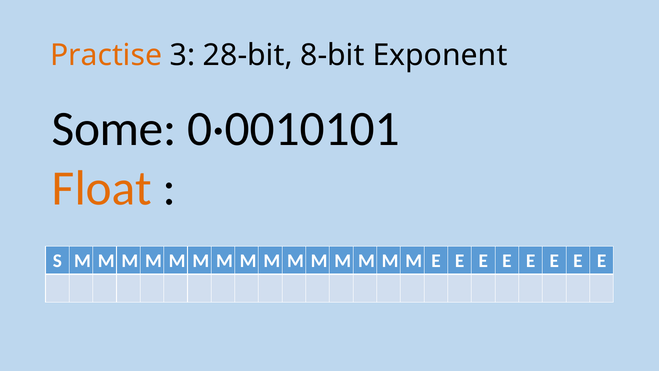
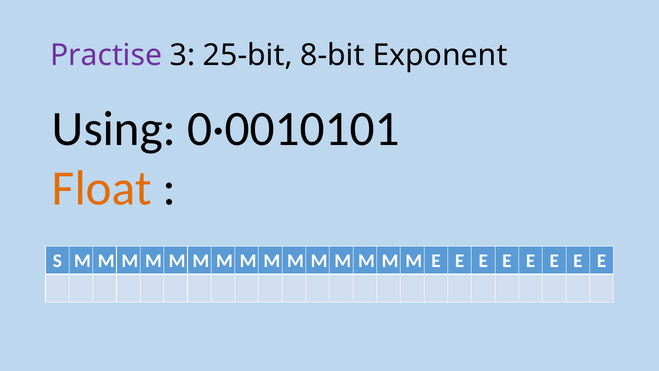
Practise colour: orange -> purple
28-bit: 28-bit -> 25-bit
Some: Some -> Using
